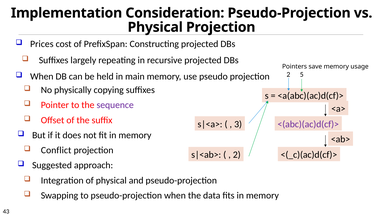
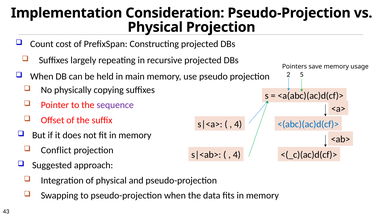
Prices: Prices -> Count
3 at (238, 124): 3 -> 4
<(abc)(ac)d(cf)> colour: purple -> blue
2 at (237, 155): 2 -> 4
